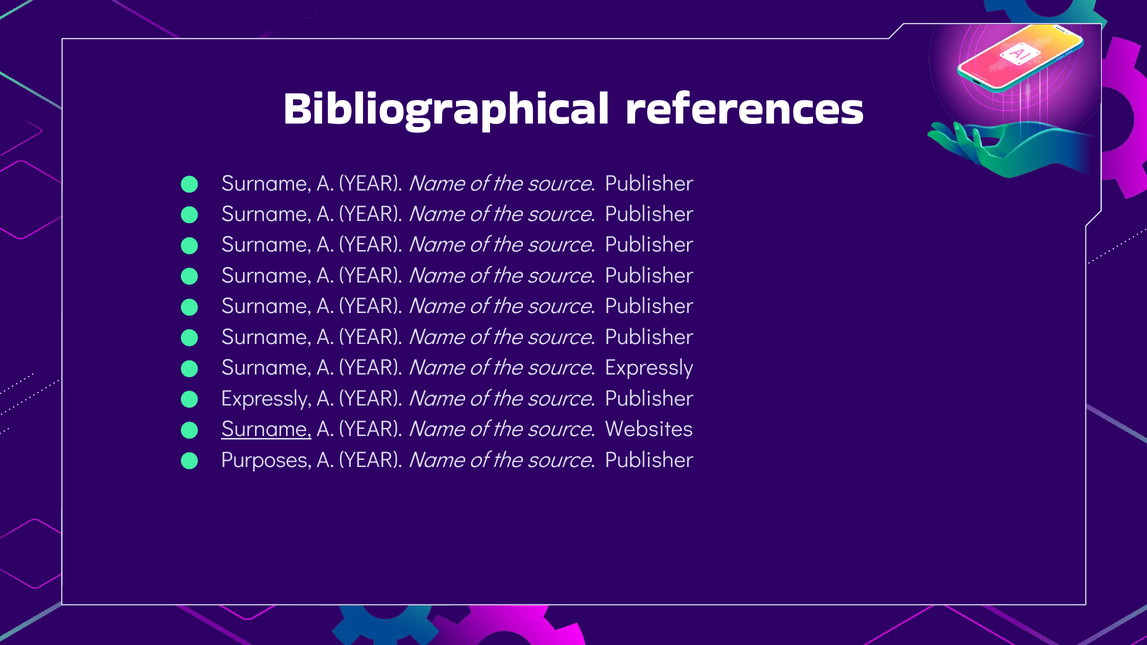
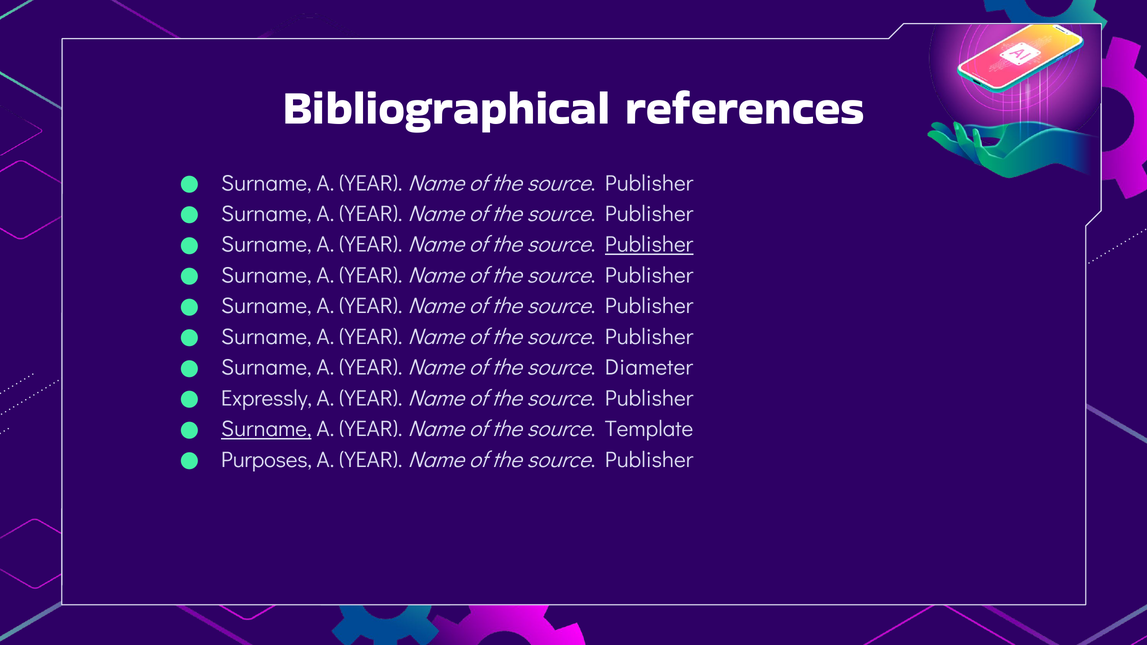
Publisher at (649, 245) underline: none -> present
source Expressly: Expressly -> Diameter
Websites: Websites -> Template
